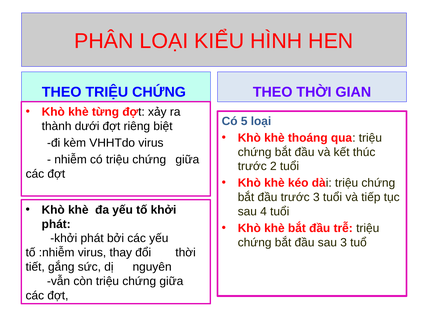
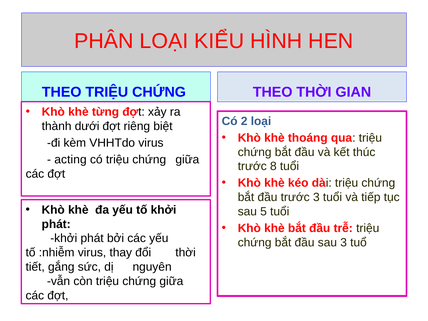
5: 5 -> 2
nhiễm: nhiễm -> acting
2: 2 -> 8
4: 4 -> 5
